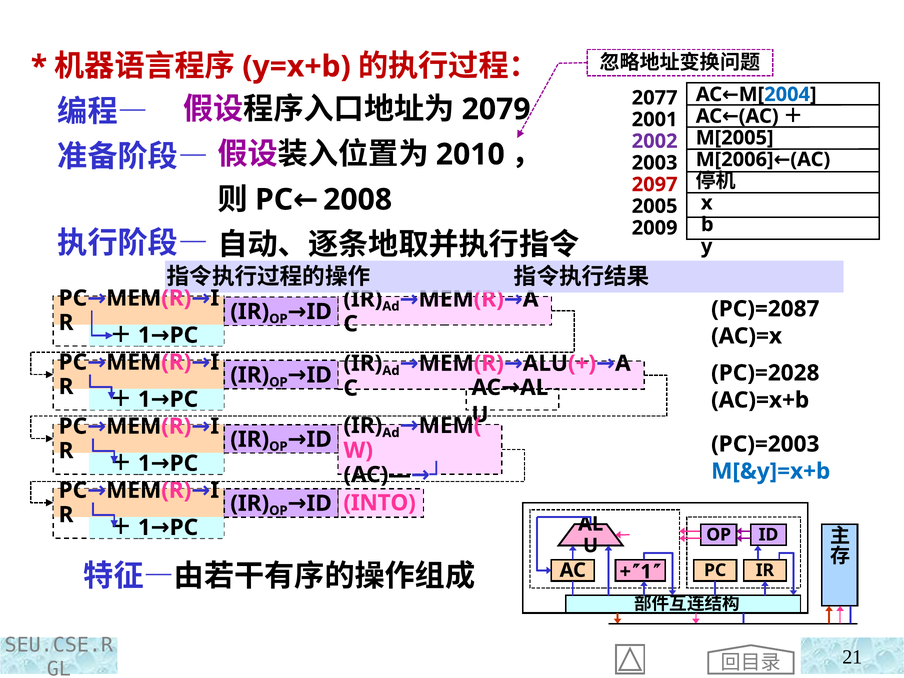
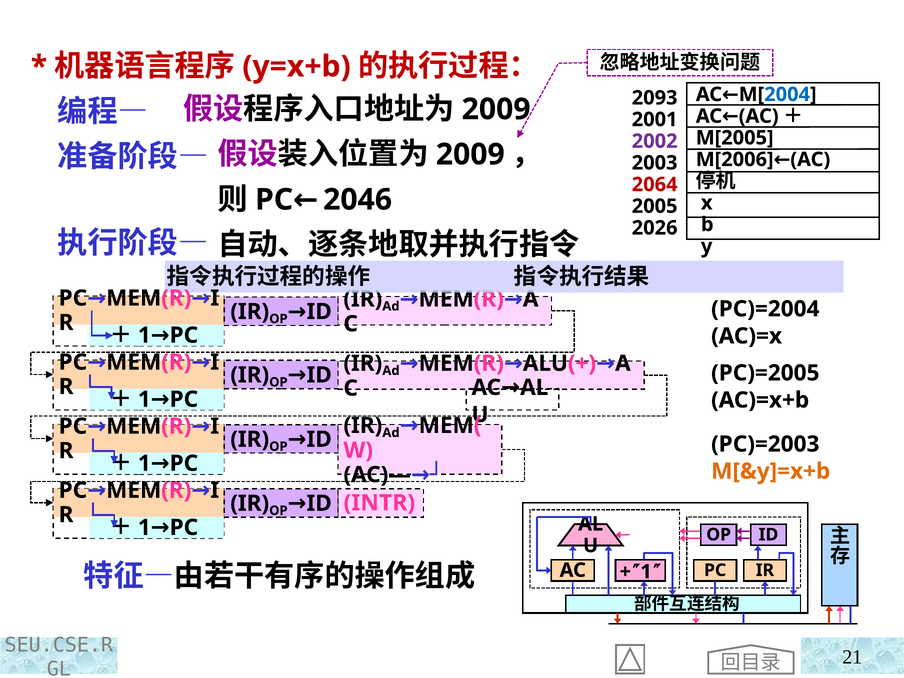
2077: 2077 -> 2093
2079 at (496, 109): 2079 -> 2009
2010 at (470, 154): 2010 -> 2009
2097: 2097 -> 2064
2008: 2008 -> 2046
2009: 2009 -> 2026
PC)=2087: PC)=2087 -> PC)=2004
PC)=2028: PC)=2028 -> PC)=2005
M[&y]=x+b colour: blue -> orange
INTO: INTO -> INTR
